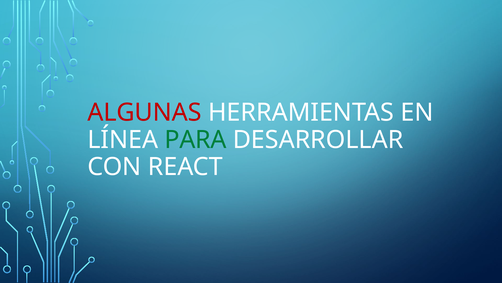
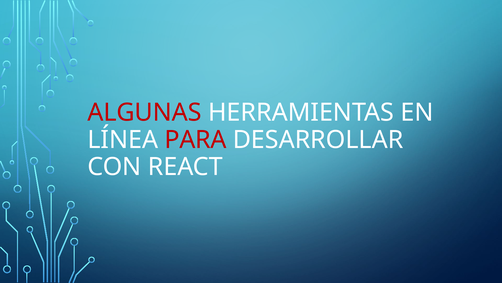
PARA colour: green -> red
